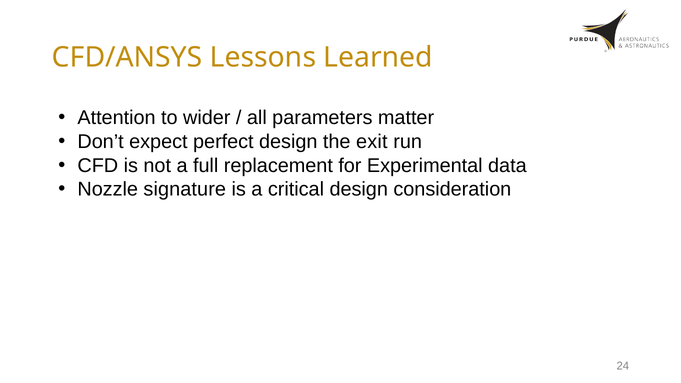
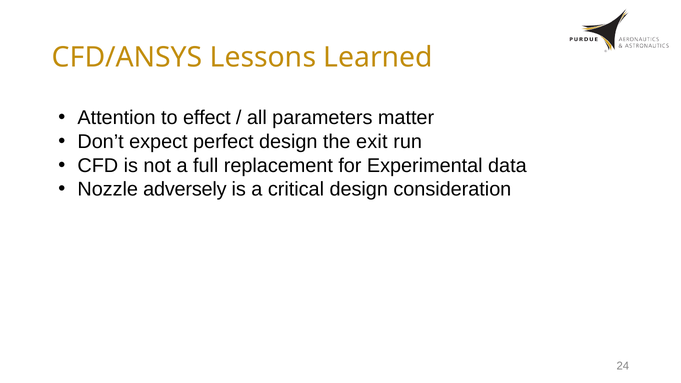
wider: wider -> effect
signature: signature -> adversely
